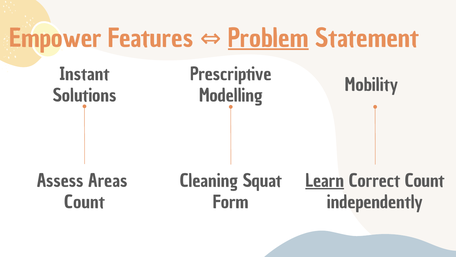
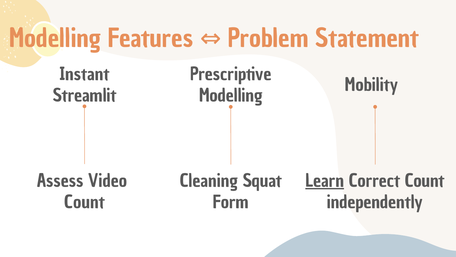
Empower at (55, 38): Empower -> Modelling
Problem underline: present -> none
Solutions: Solutions -> Streamlit
Areas: Areas -> Video
